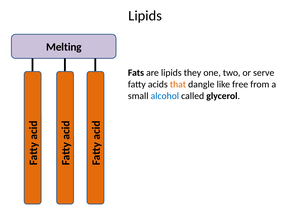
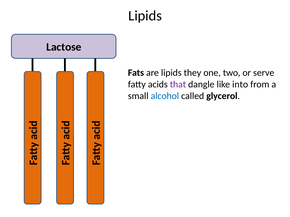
Melting: Melting -> Lactose
that colour: orange -> purple
free: free -> into
